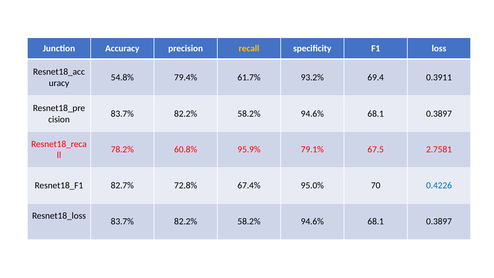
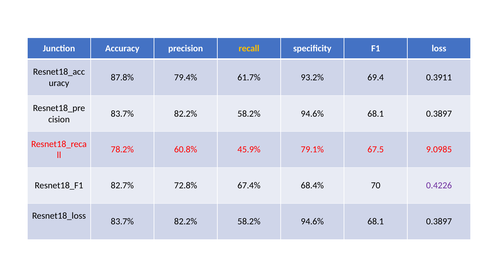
54.8%: 54.8% -> 87.8%
95.9%: 95.9% -> 45.9%
2.7581: 2.7581 -> 9.0985
95.0%: 95.0% -> 68.4%
0.4226 colour: blue -> purple
